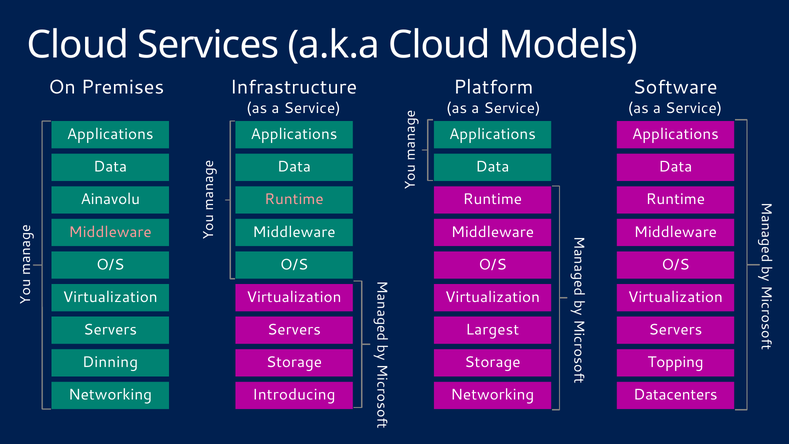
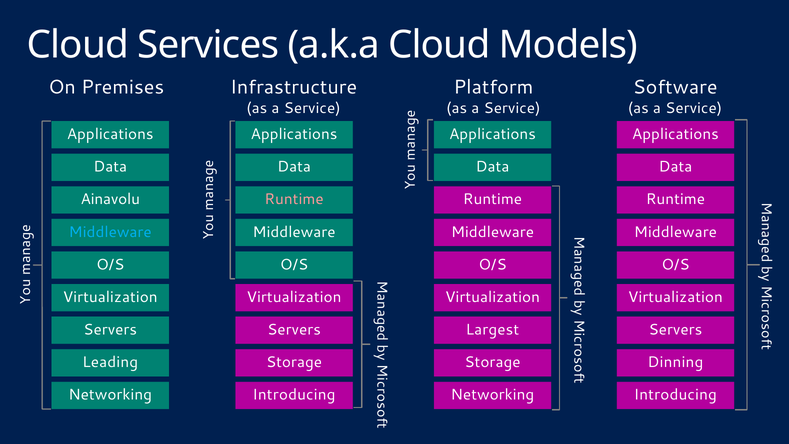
Middleware at (110, 232) colour: pink -> light blue
Dinning: Dinning -> Leading
Topping: Topping -> Dinning
Datacenters at (675, 395): Datacenters -> Introducing
